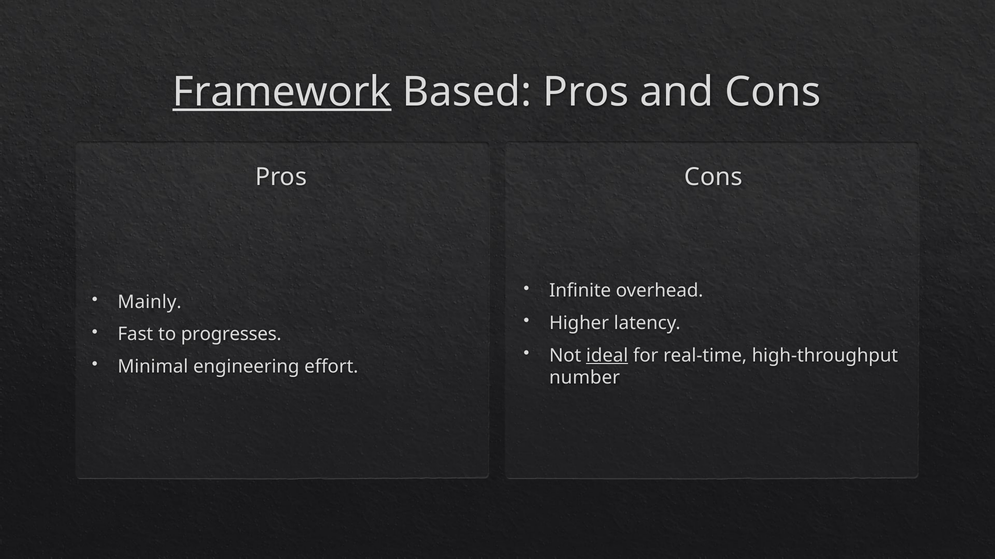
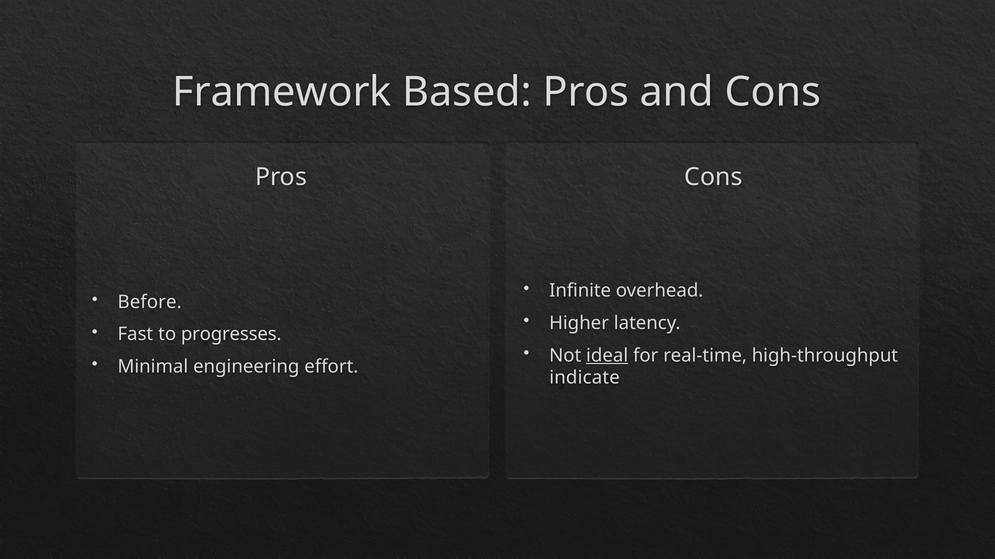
Framework underline: present -> none
Mainly: Mainly -> Before
number: number -> indicate
